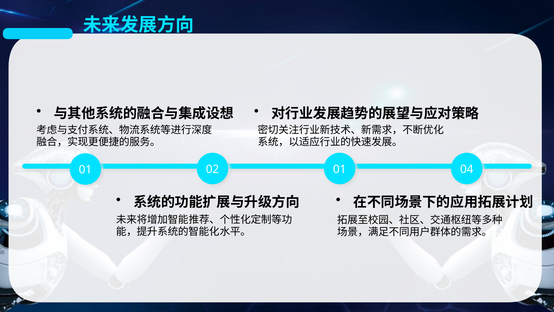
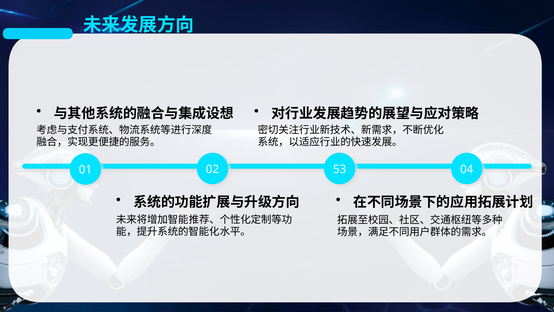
02 01: 01 -> 53
